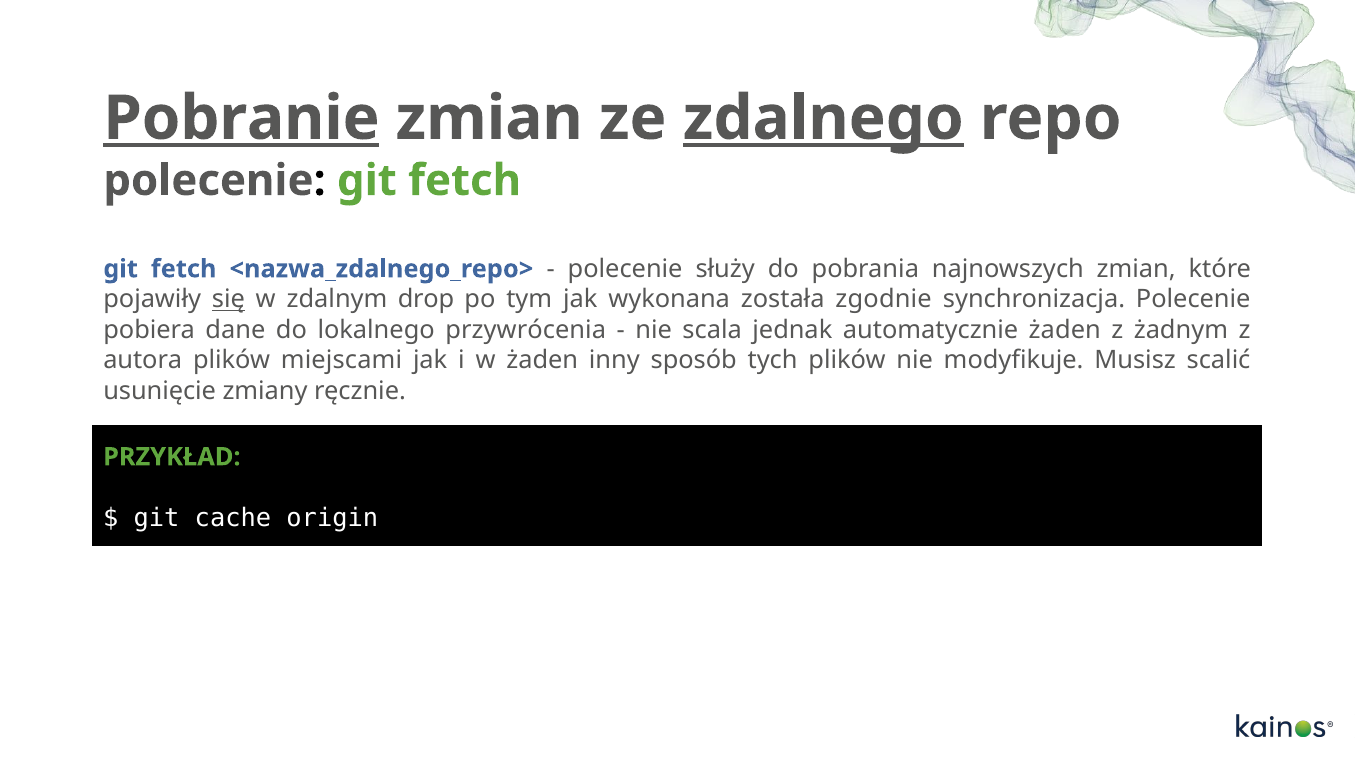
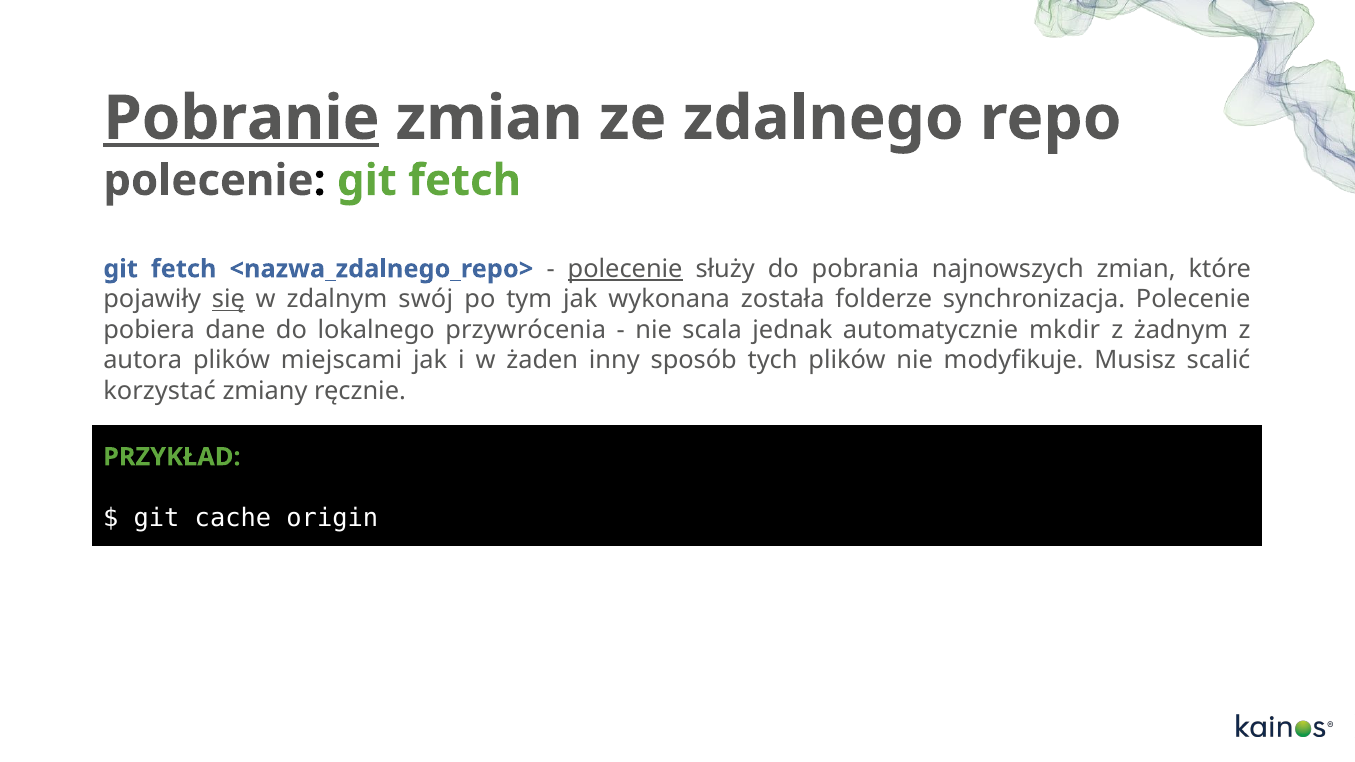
zdalnego underline: present -> none
polecenie at (625, 269) underline: none -> present
drop: drop -> swój
zgodnie: zgodnie -> folderze
automatycznie żaden: żaden -> mkdir
usunięcie: usunięcie -> korzystać
